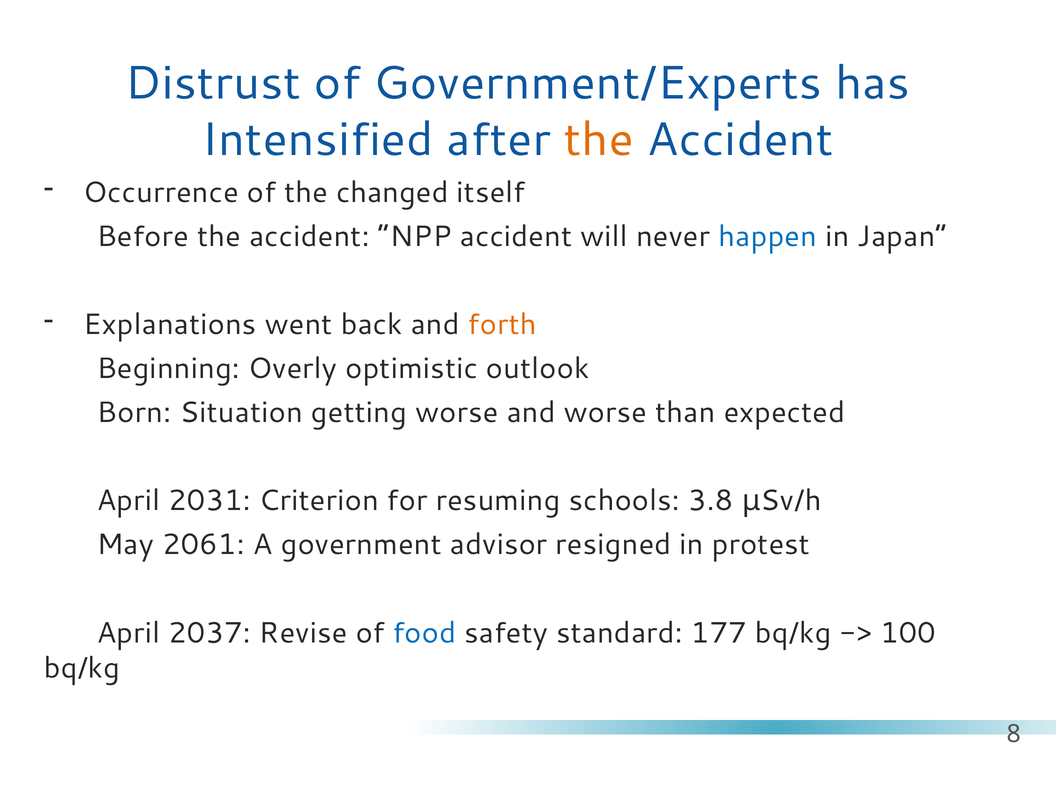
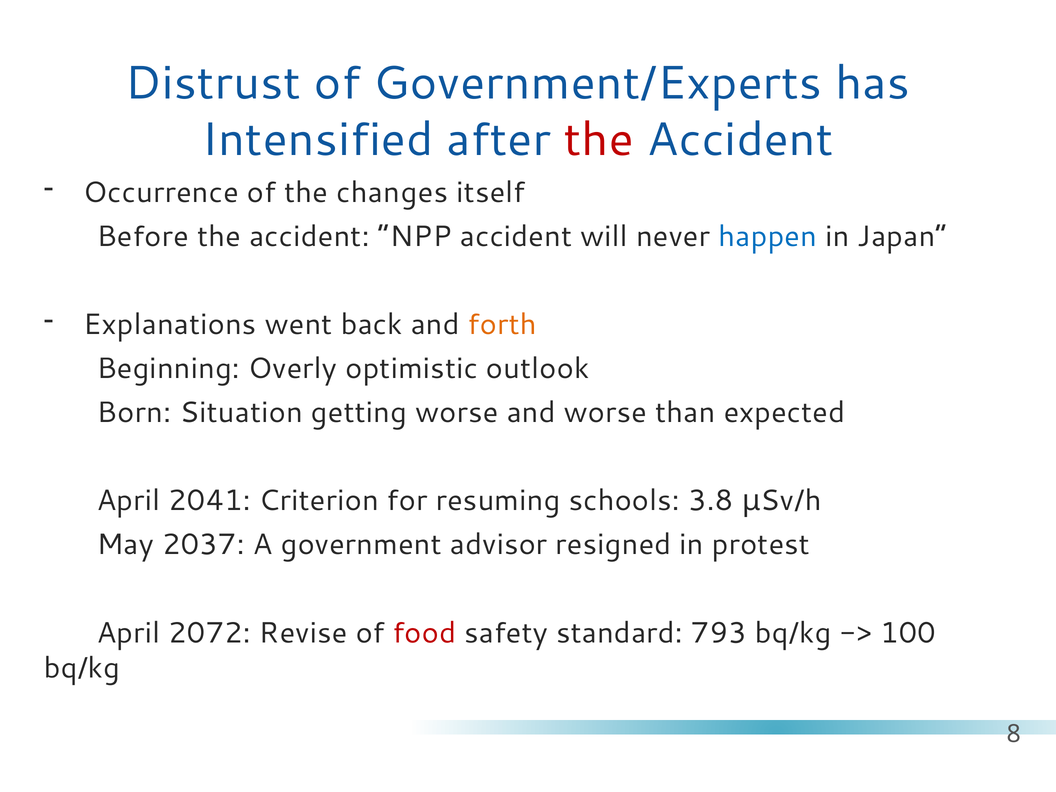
the at (599, 140) colour: orange -> red
changed: changed -> changes
2031: 2031 -> 2041
2061: 2061 -> 2037
2037: 2037 -> 2072
food colour: blue -> red
177: 177 -> 793
